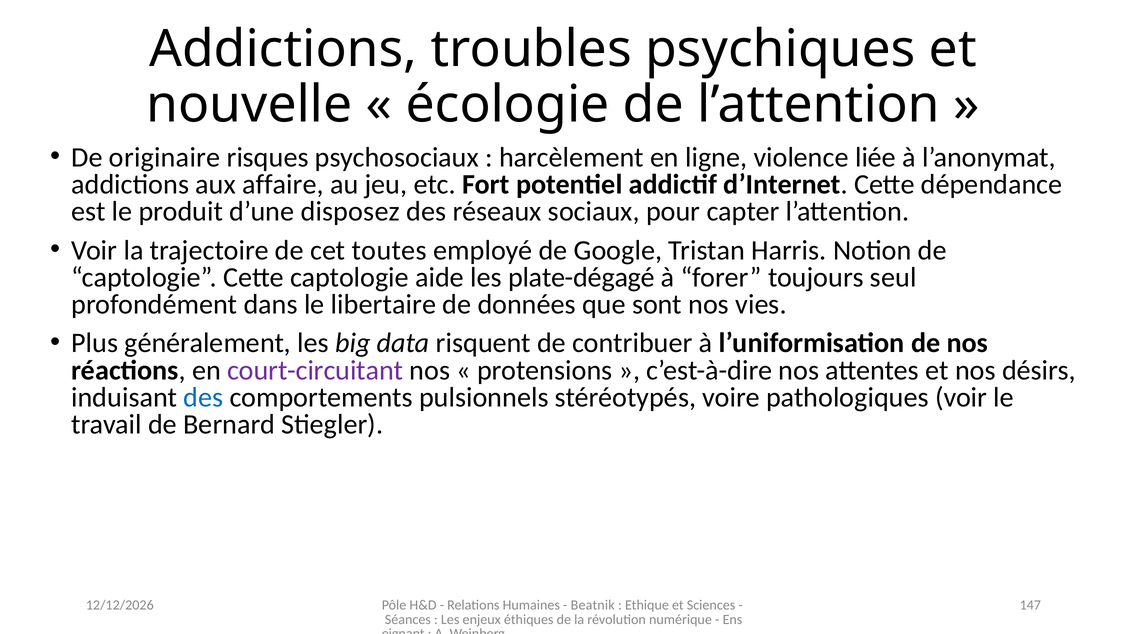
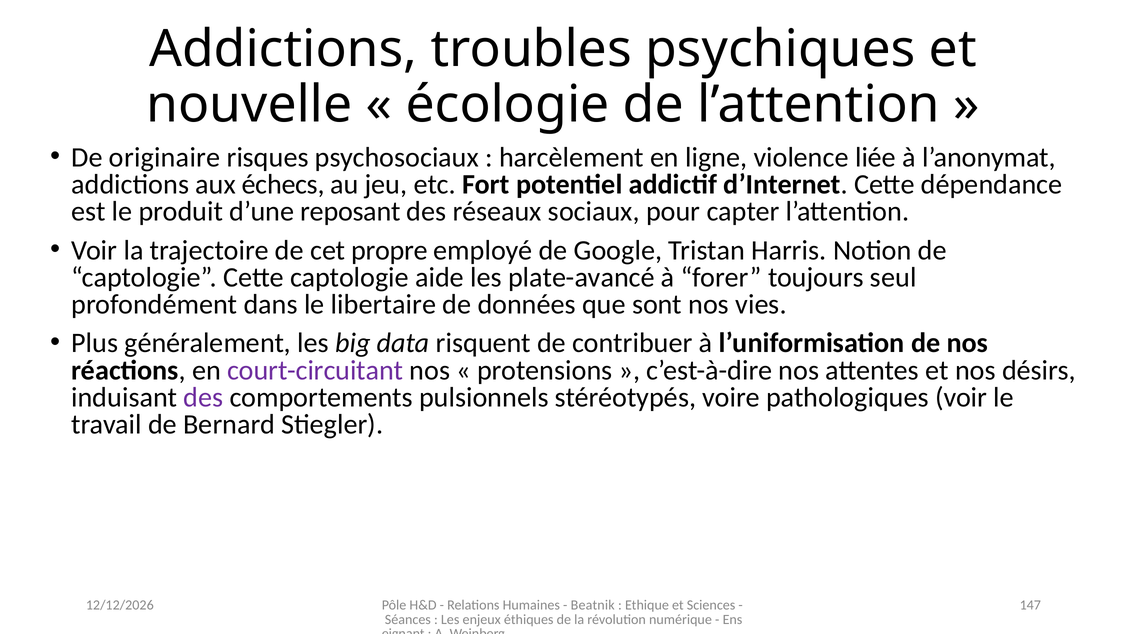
affaire: affaire -> échecs
disposez: disposez -> reposant
toutes: toutes -> propre
plate-dégagé: plate-dégagé -> plate-avancé
des at (203, 397) colour: blue -> purple
